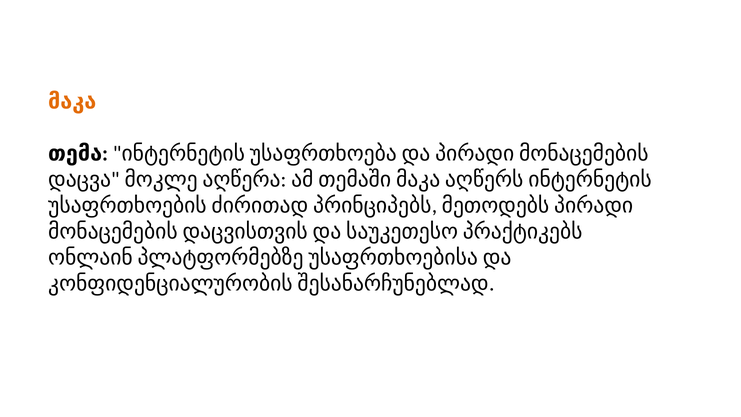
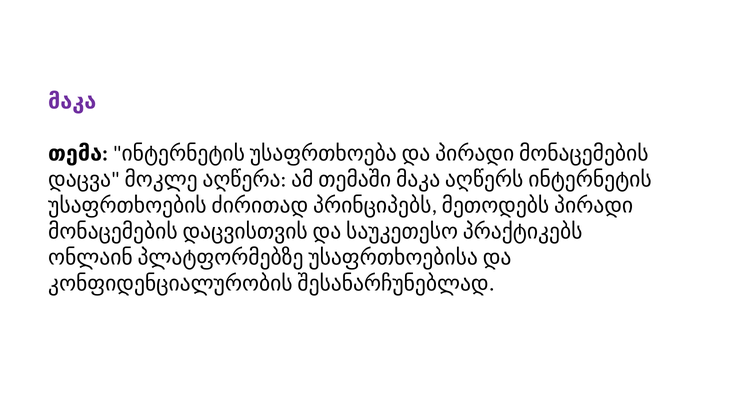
მაკა colour: orange -> purple
